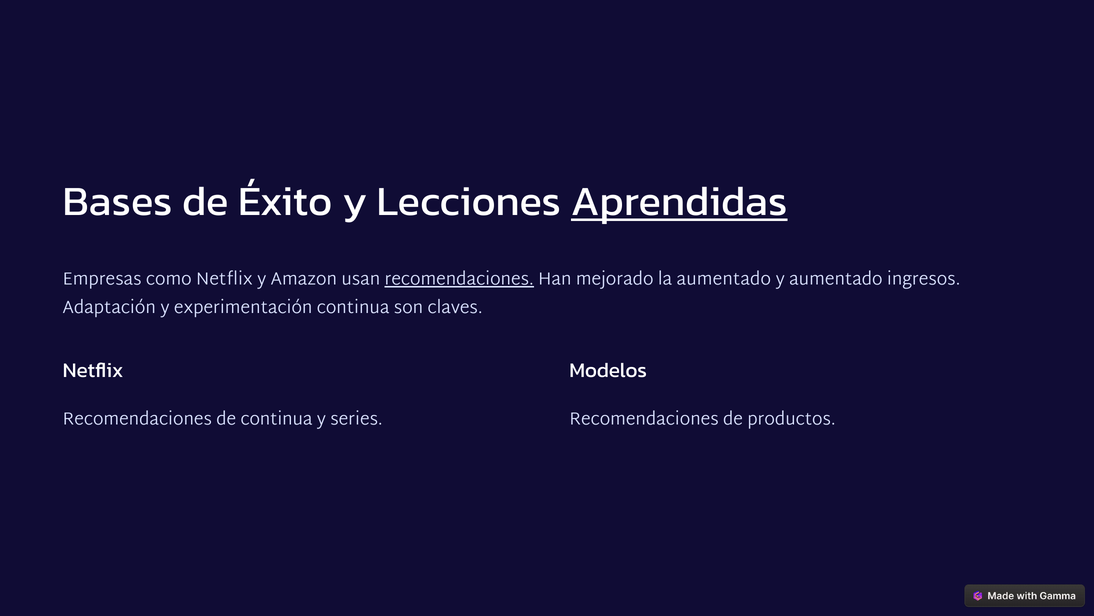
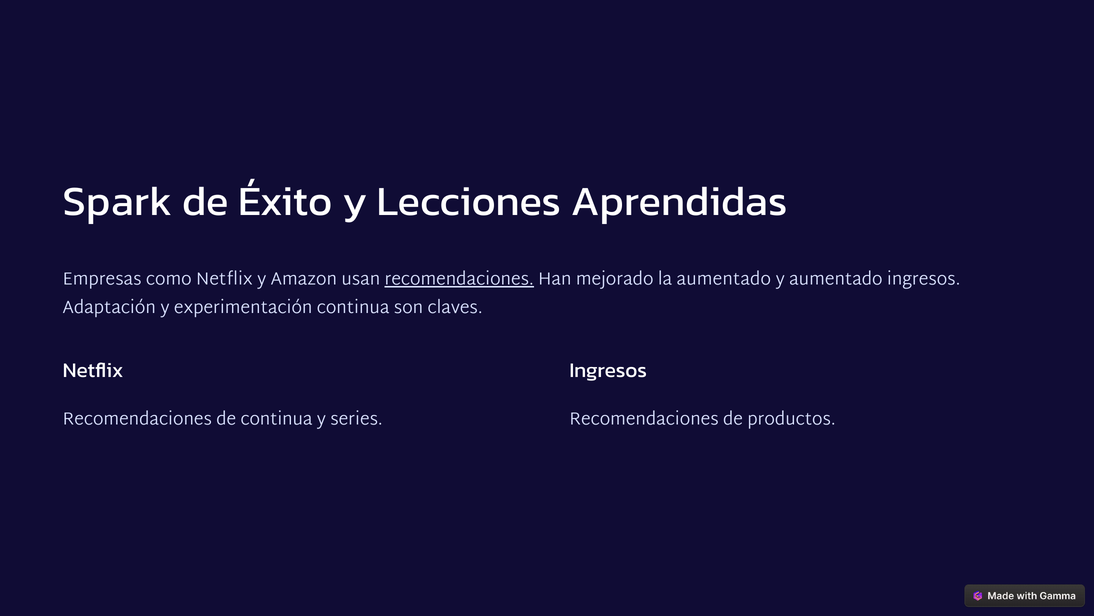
Bases: Bases -> Spark
Aprendidas underline: present -> none
Modelos at (608, 370): Modelos -> Ingresos
